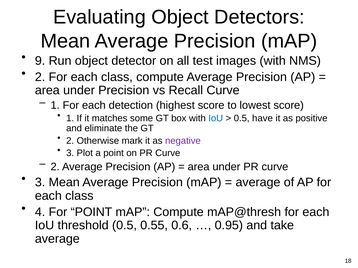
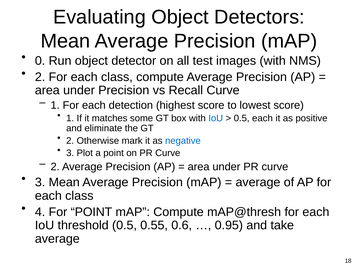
9: 9 -> 0
0.5 have: have -> each
negative colour: purple -> blue
